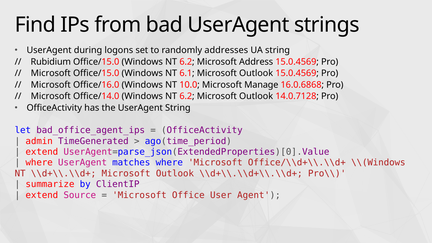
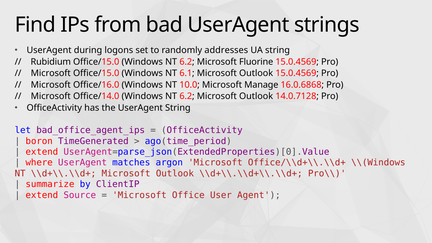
Address: Address -> Fluorine
admin: admin -> boron
matches where: where -> argon
